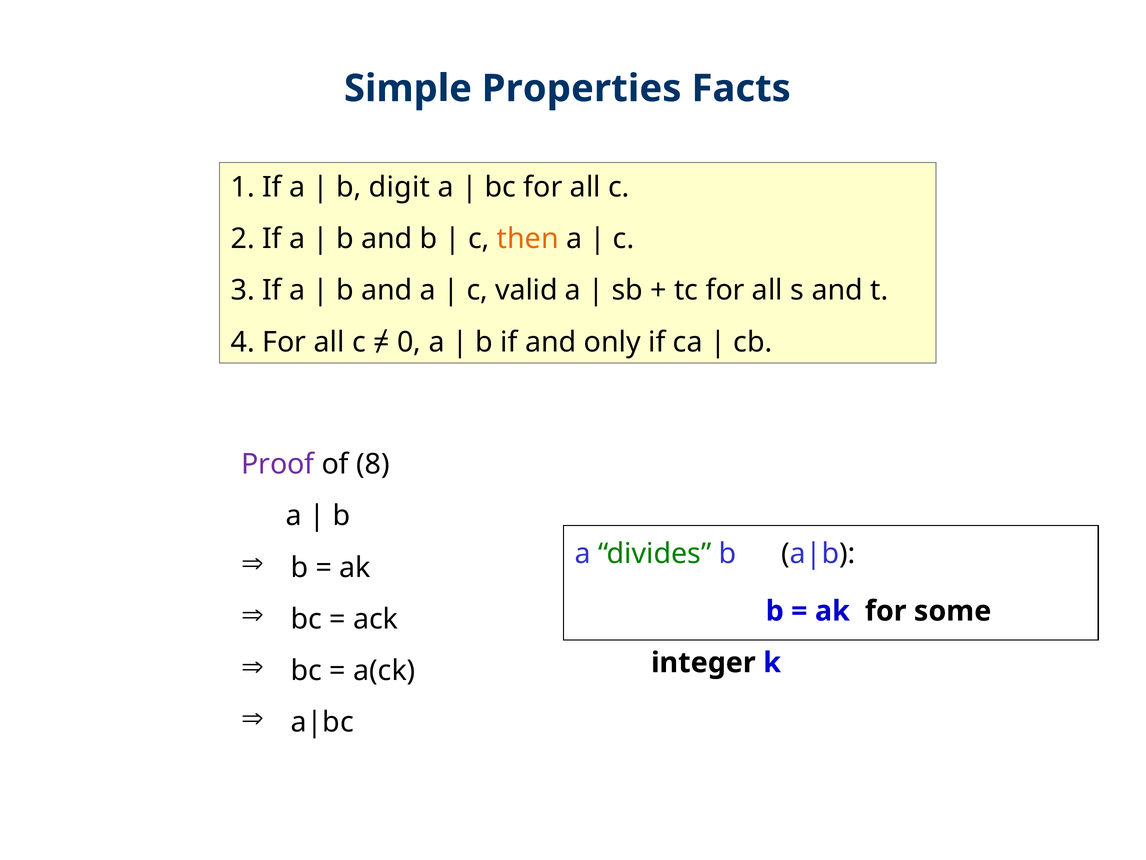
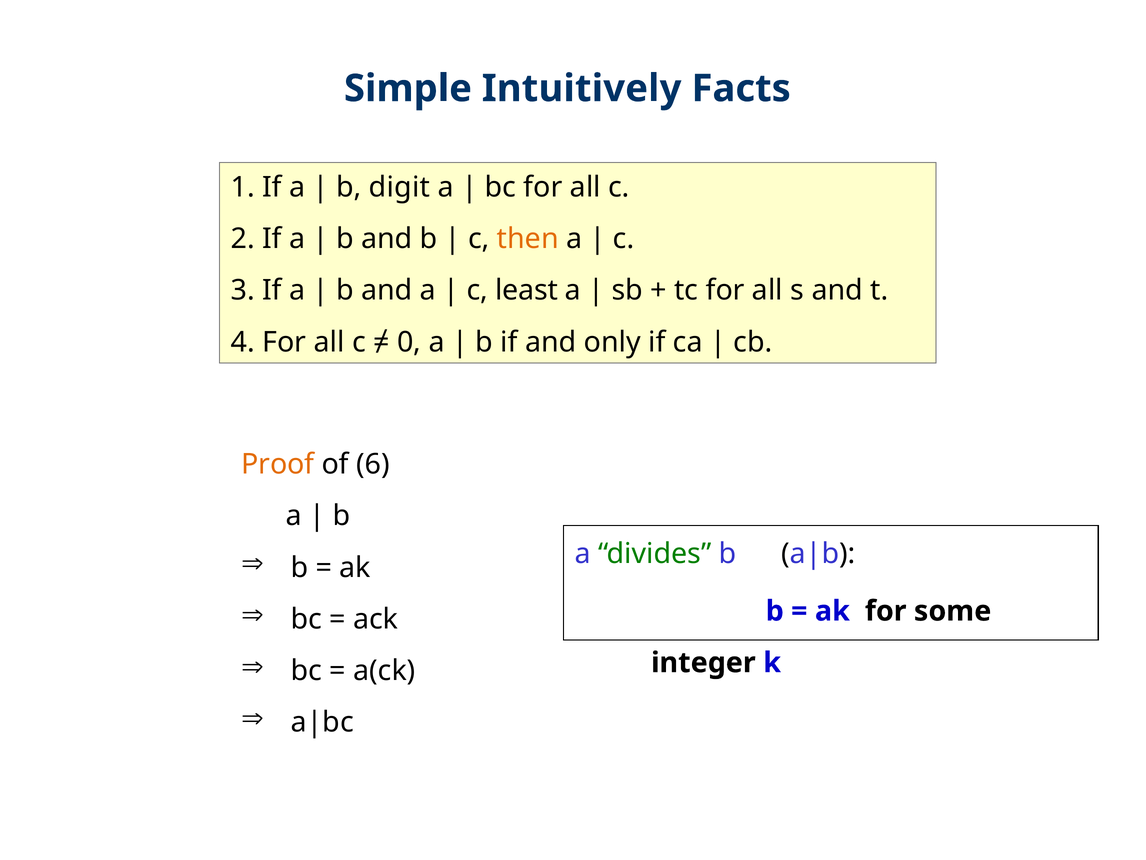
Properties: Properties -> Intuitively
valid: valid -> least
Proof colour: purple -> orange
8: 8 -> 6
